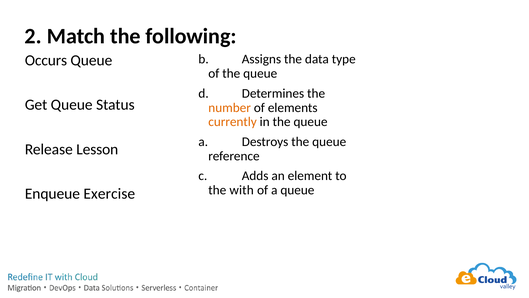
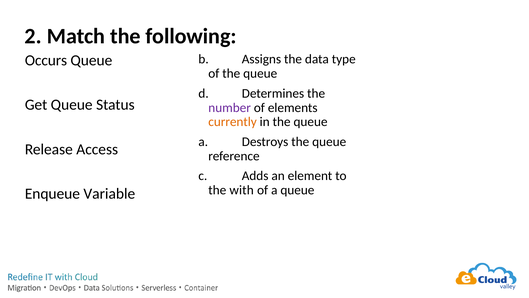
number colour: orange -> purple
Lesson: Lesson -> Access
Exercise: Exercise -> Variable
